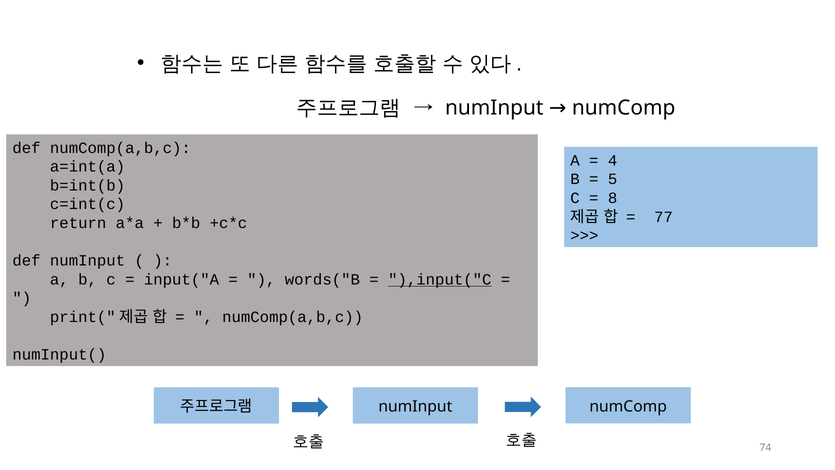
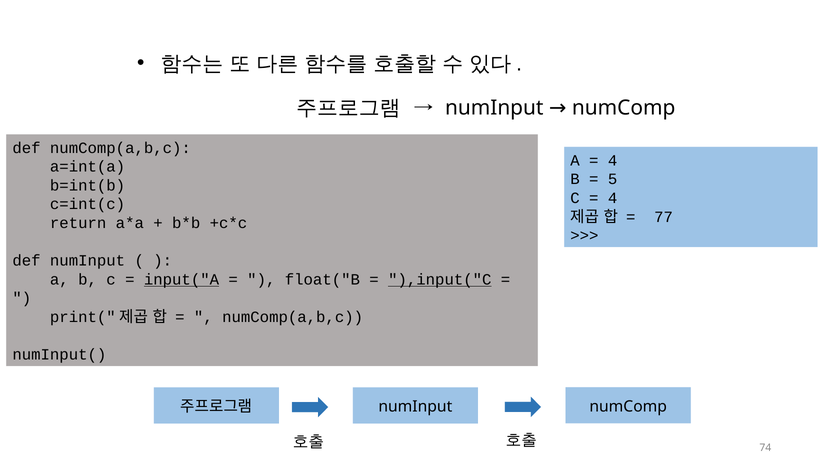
8 at (613, 198): 8 -> 4
input("A underline: none -> present
words("B: words("B -> float("B
